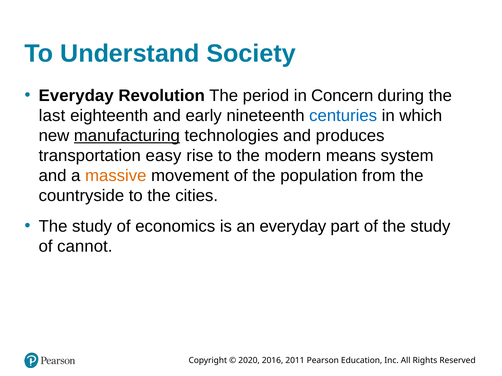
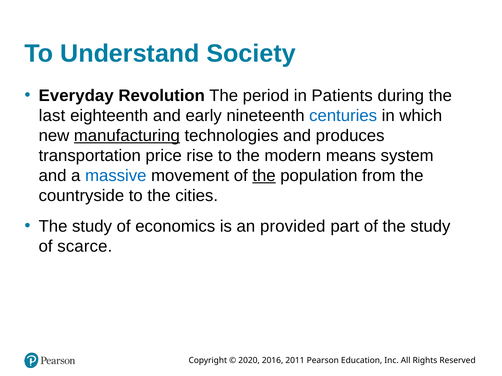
Concern: Concern -> Patients
easy: easy -> price
massive colour: orange -> blue
the at (264, 176) underline: none -> present
an everyday: everyday -> provided
cannot: cannot -> scarce
